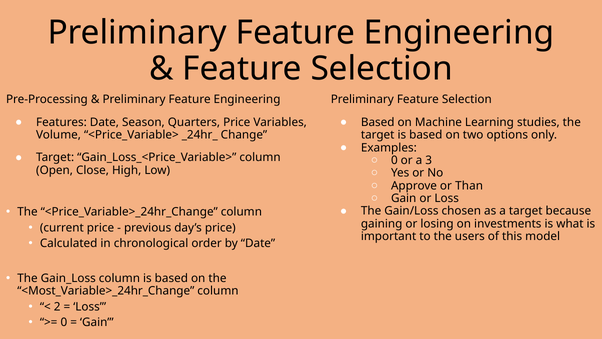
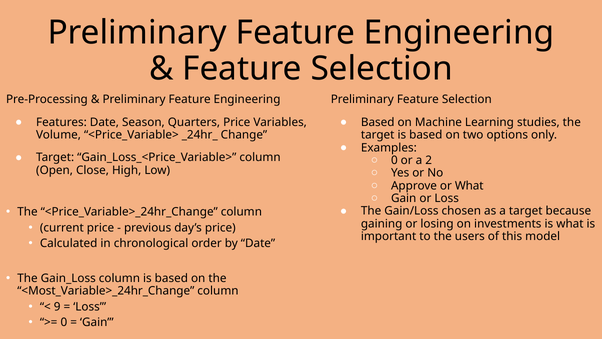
3: 3 -> 2
or Than: Than -> What
2: 2 -> 9
